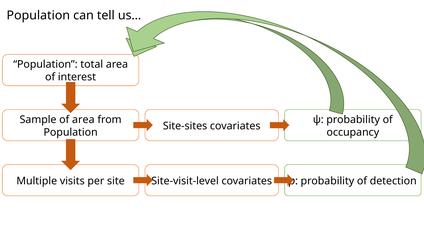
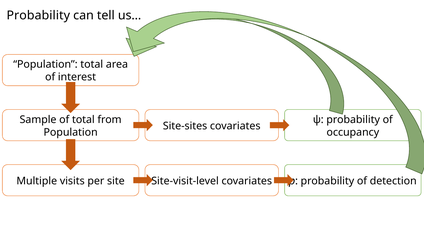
Population at (38, 16): Population -> Probability
of area: area -> total
